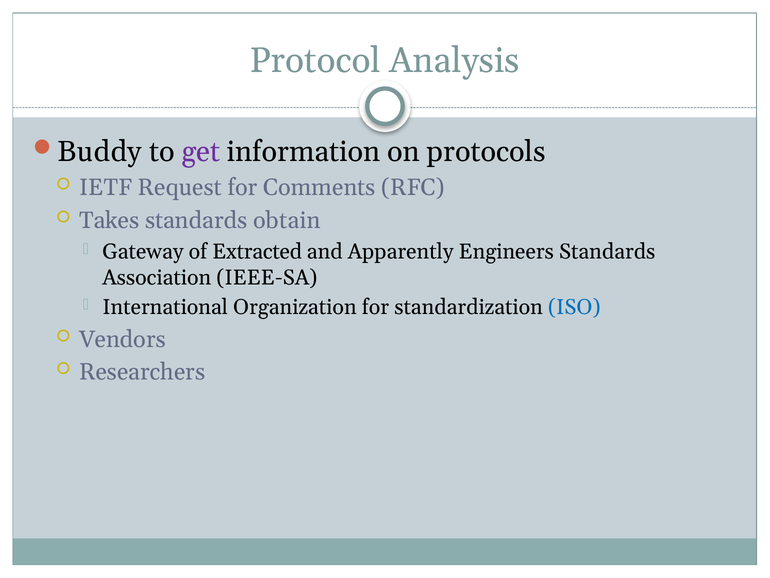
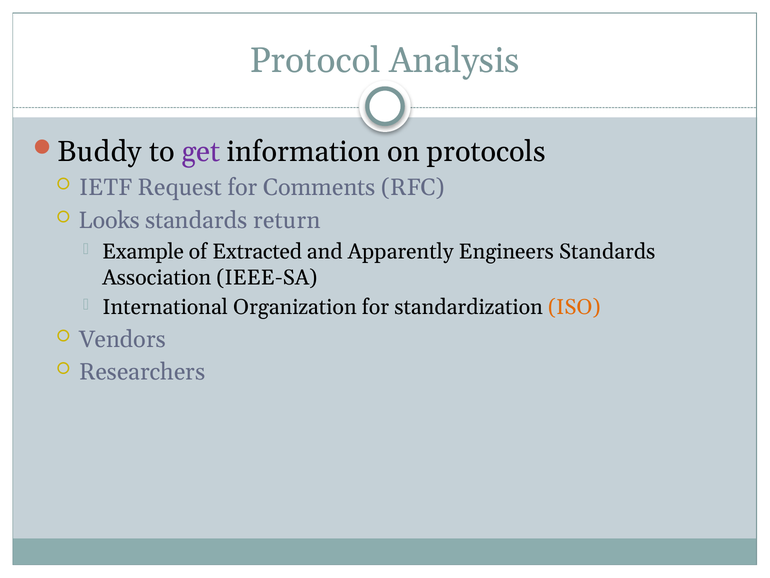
Takes: Takes -> Looks
obtain: obtain -> return
Gateway: Gateway -> Example
ISO colour: blue -> orange
